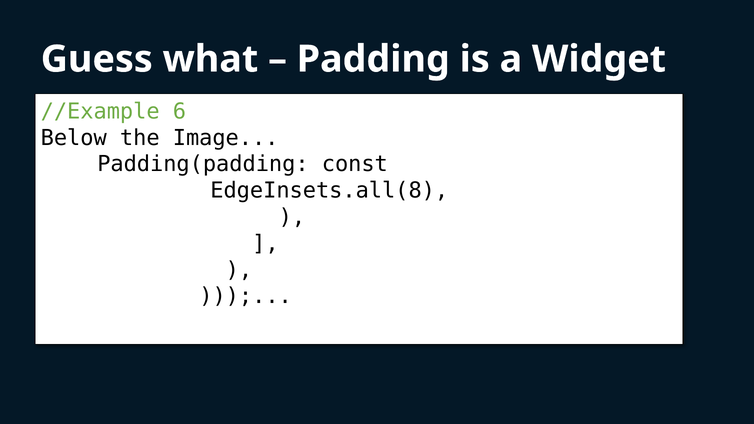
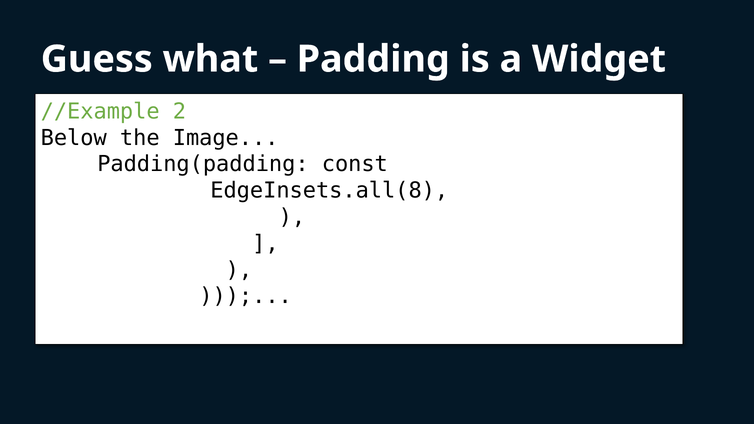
6: 6 -> 2
